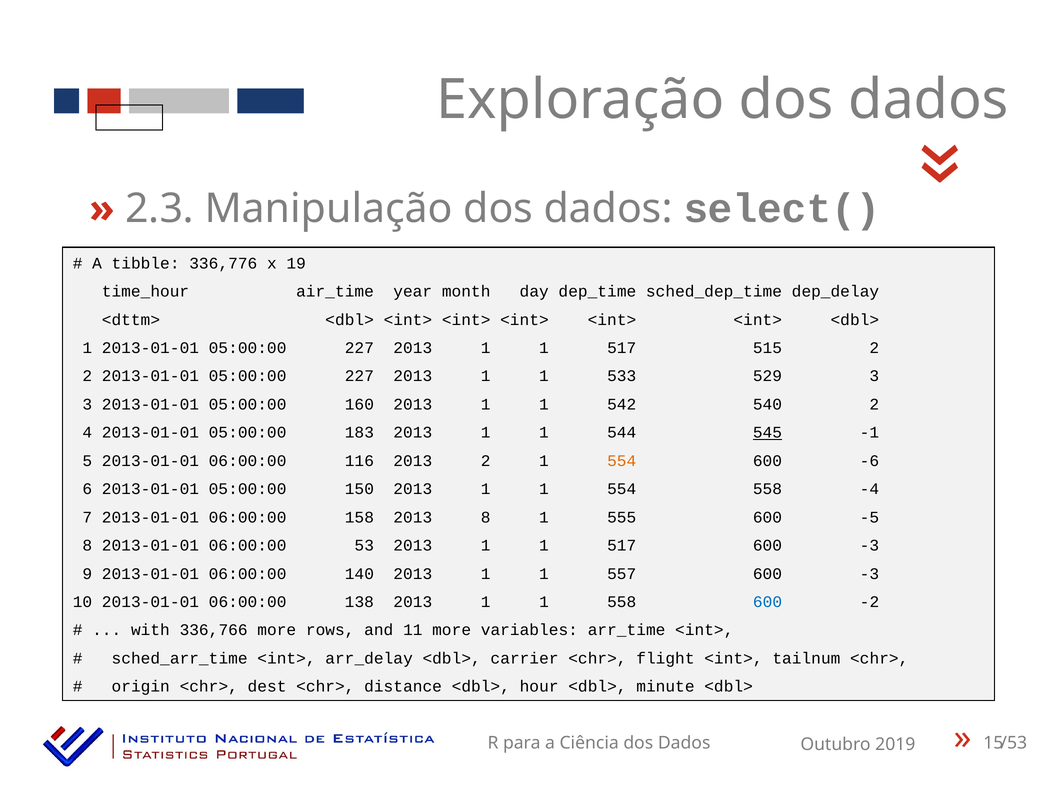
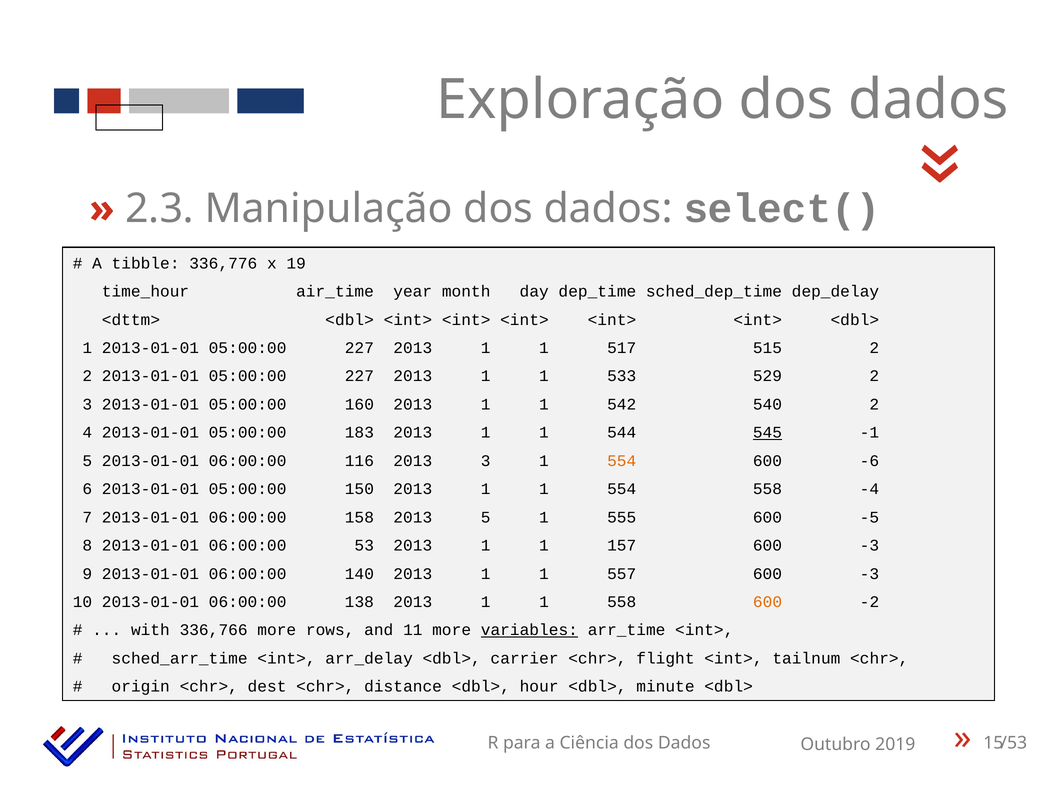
529 3: 3 -> 2
2013 2: 2 -> 3
2013 8: 8 -> 5
517 at (622, 545): 517 -> 157
600 at (767, 602) colour: blue -> orange
variables underline: none -> present
